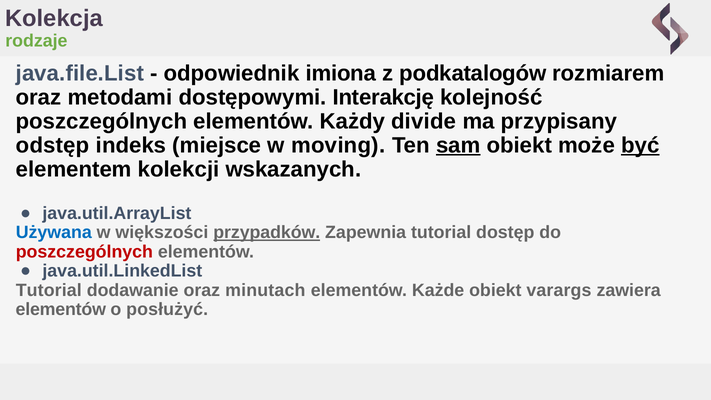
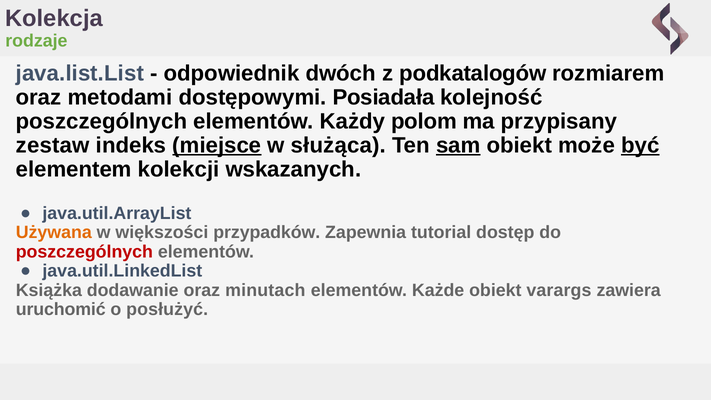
java.file.List: java.file.List -> java.list.List
imiona: imiona -> dwóch
Interakcję: Interakcję -> Posiadała
divide: divide -> polom
odstęp: odstęp -> zestaw
miejsce underline: none -> present
moving: moving -> służąca
Używana colour: blue -> orange
przypadków underline: present -> none
Tutorial at (49, 290): Tutorial -> Książka
elementów at (61, 309): elementów -> uruchomić
